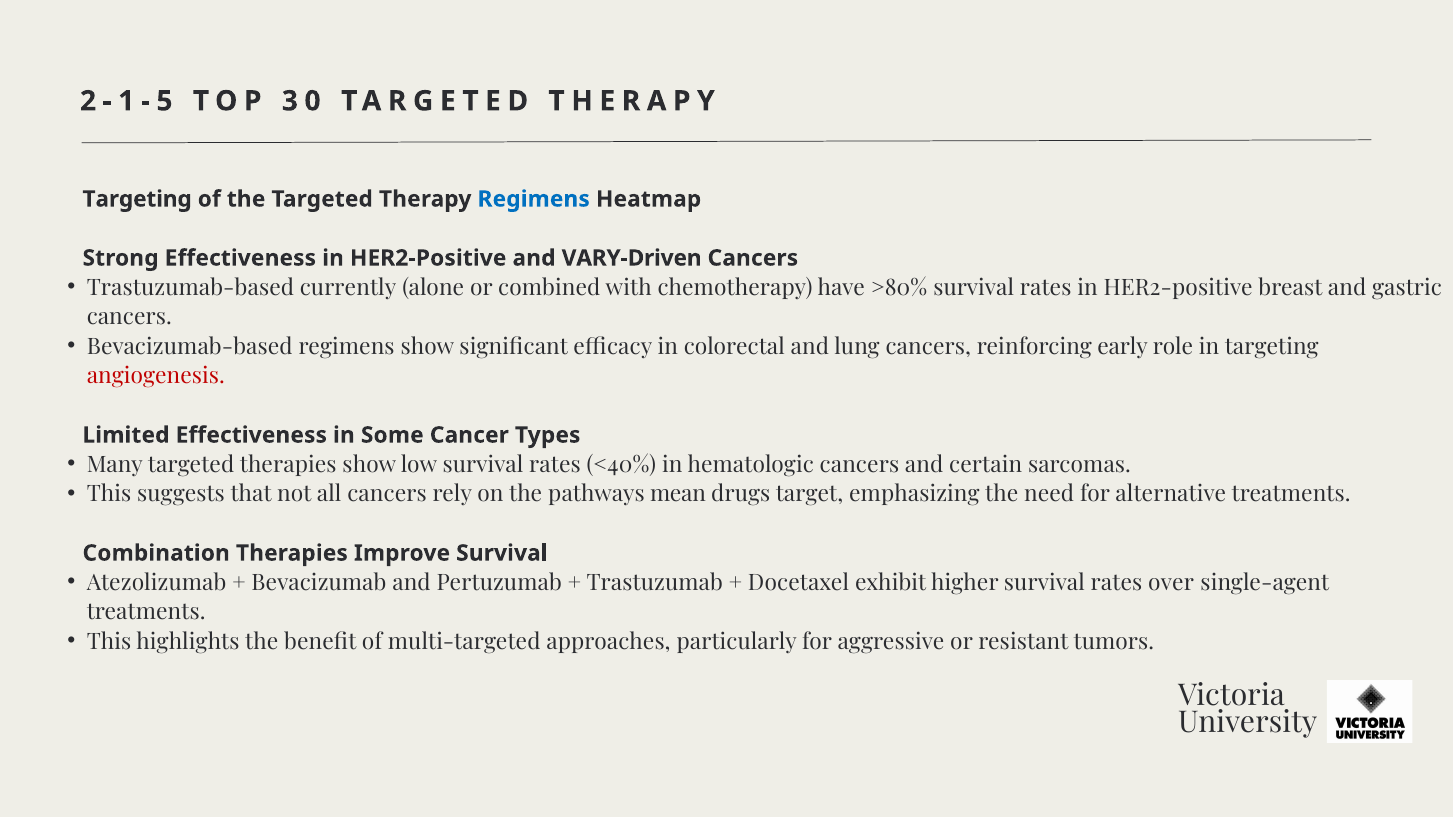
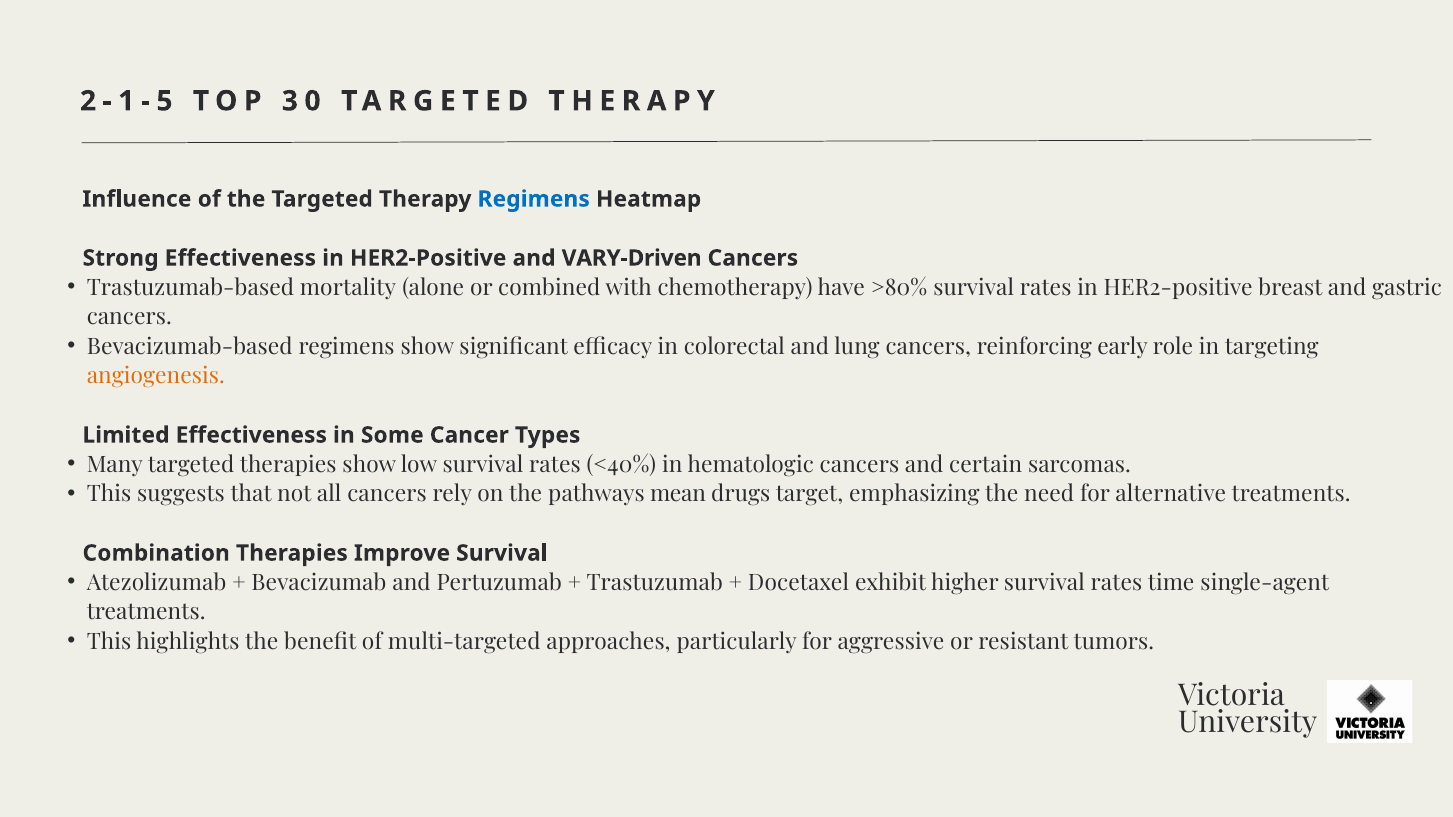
Targeting at (137, 199): Targeting -> Influence
currently: currently -> mortality
angiogenesis colour: red -> orange
over: over -> time
